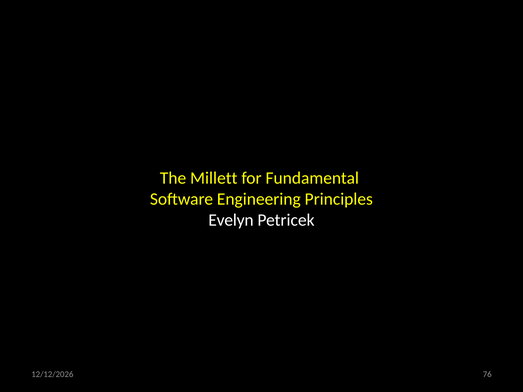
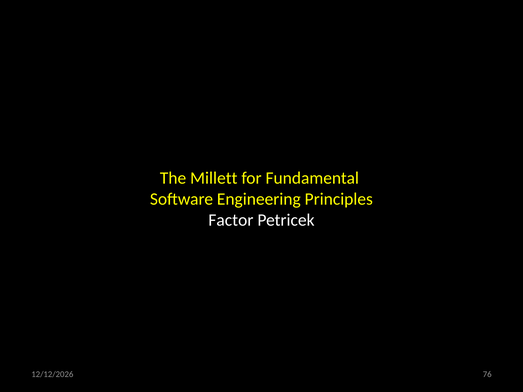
Evelyn: Evelyn -> Factor
